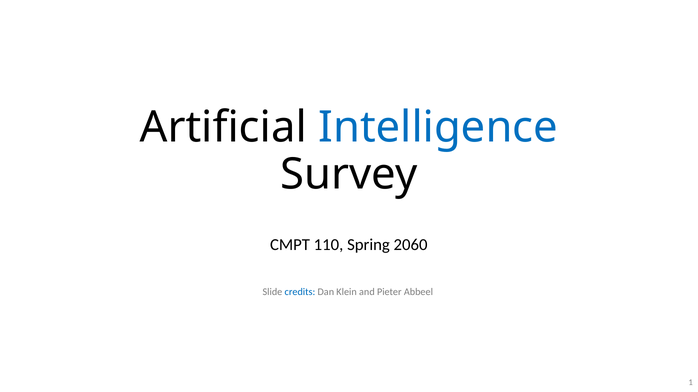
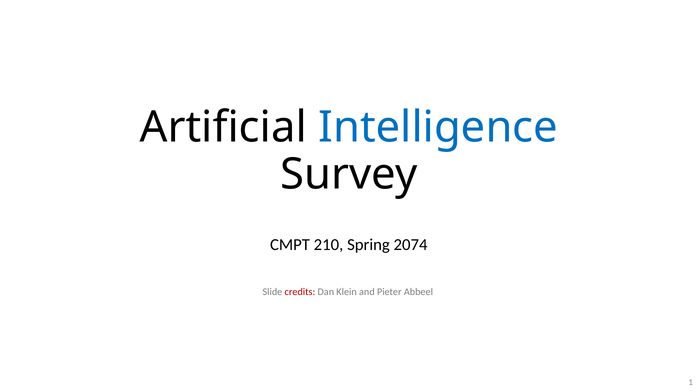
110: 110 -> 210
2060: 2060 -> 2074
credits colour: blue -> red
